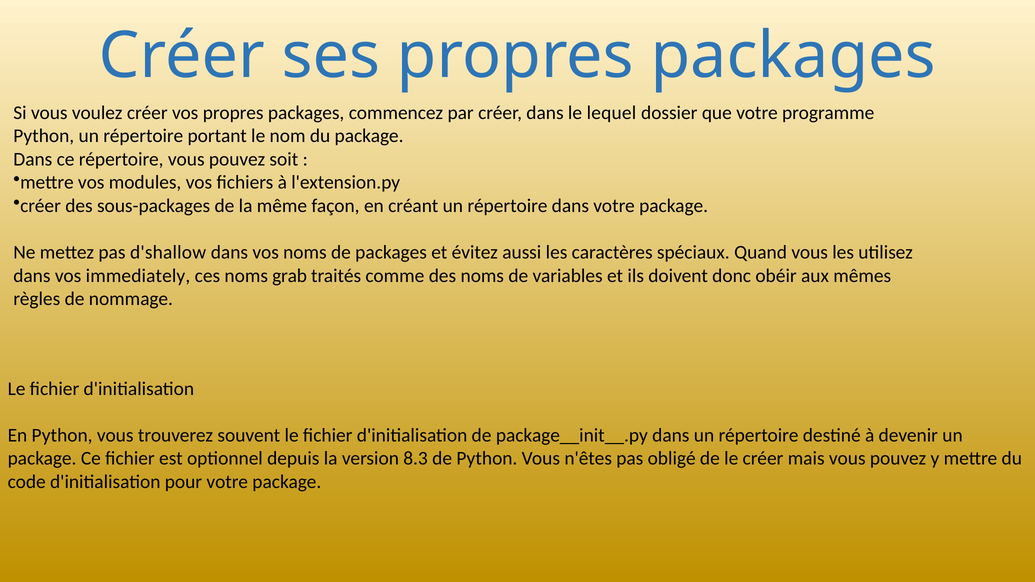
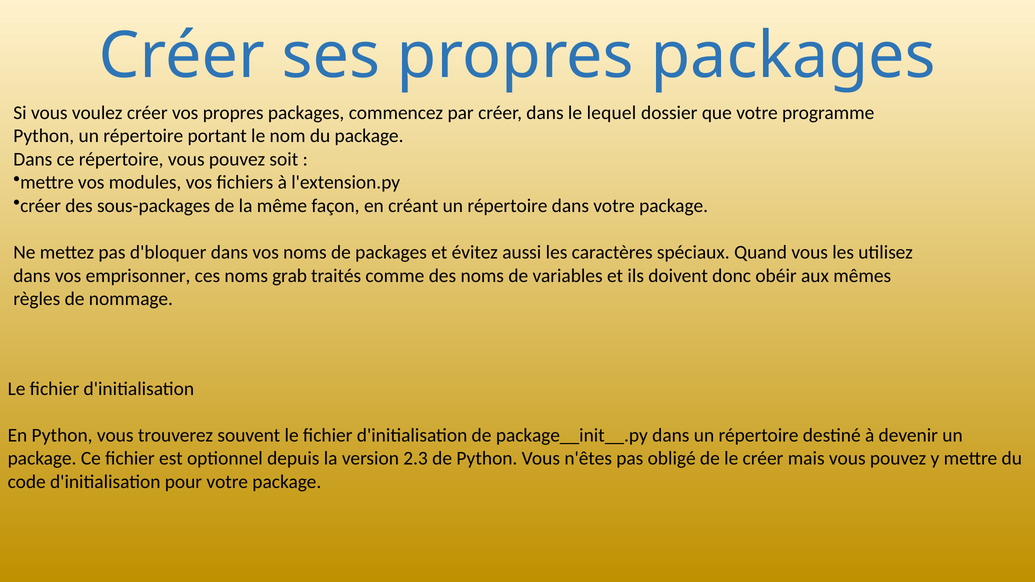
d'shallow: d'shallow -> d'bloquer
immediately: immediately -> emprisonner
8.3: 8.3 -> 2.3
